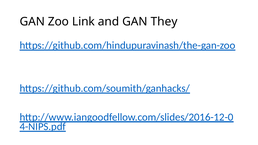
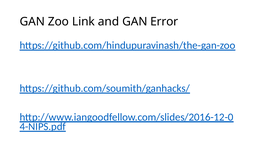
They: They -> Error
